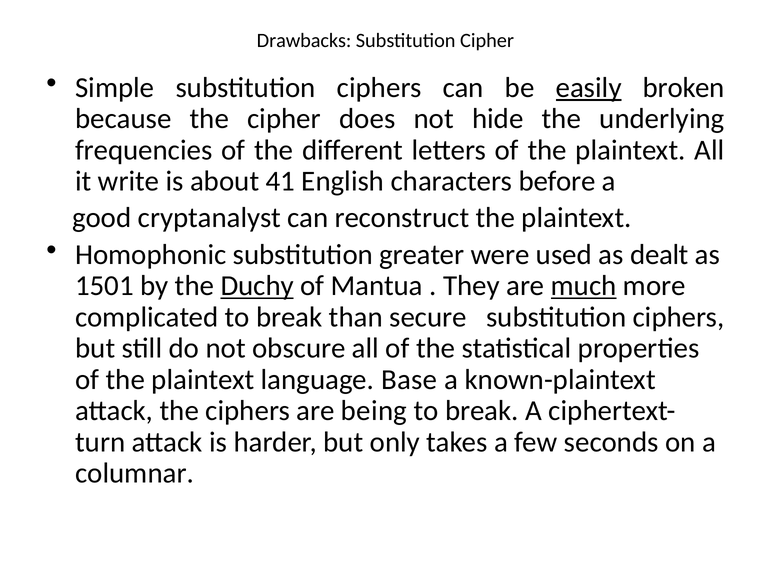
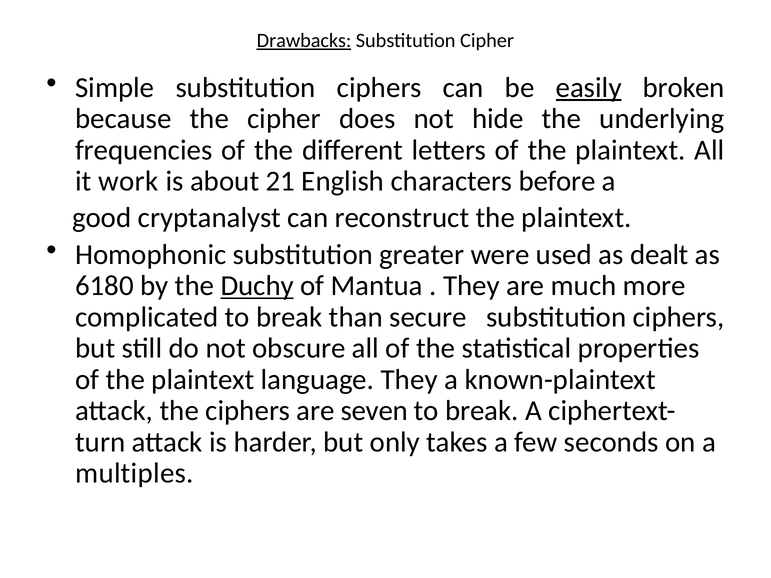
Drawbacks underline: none -> present
write: write -> work
41: 41 -> 21
1501: 1501 -> 6180
much underline: present -> none
language Base: Base -> They
being: being -> seven
columnar: columnar -> multiples
